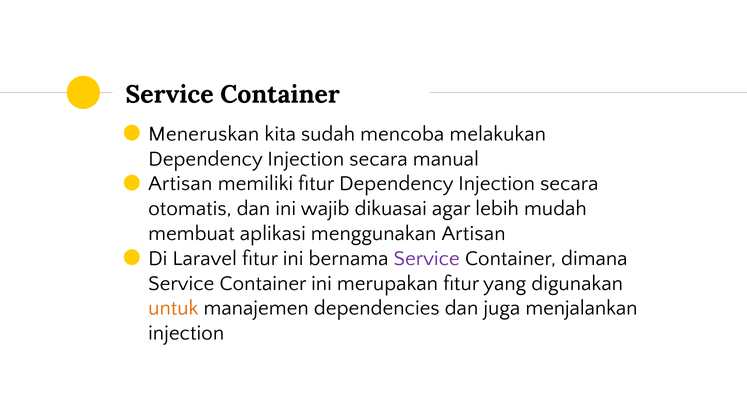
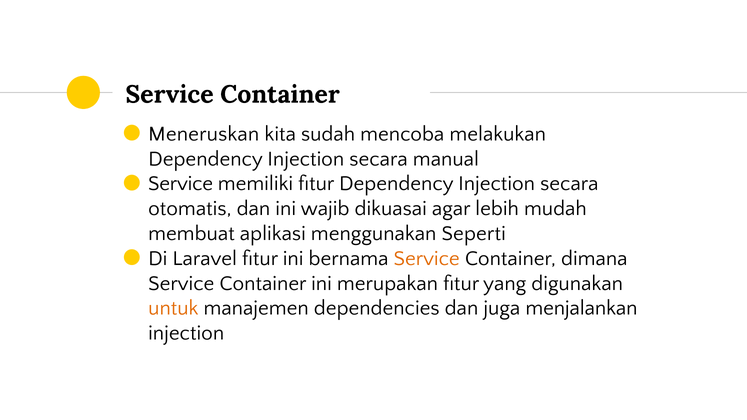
Artisan at (180, 184): Artisan -> Service
menggunakan Artisan: Artisan -> Seperti
Service at (427, 258) colour: purple -> orange
